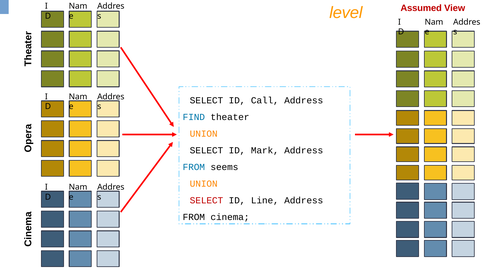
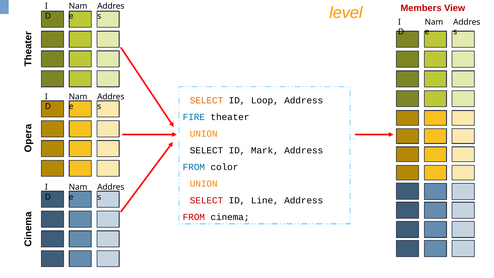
Assumed: Assumed -> Members
SELECT at (206, 100) colour: black -> orange
Call: Call -> Loop
FIND: FIND -> FIRE
seems: seems -> color
FROM at (194, 217) colour: black -> red
